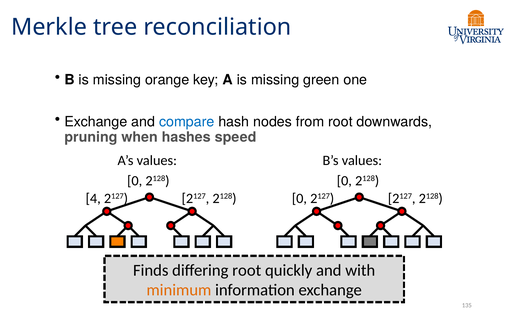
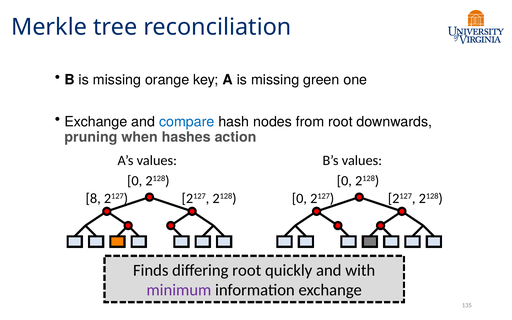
speed: speed -> action
4: 4 -> 8
minimum colour: orange -> purple
